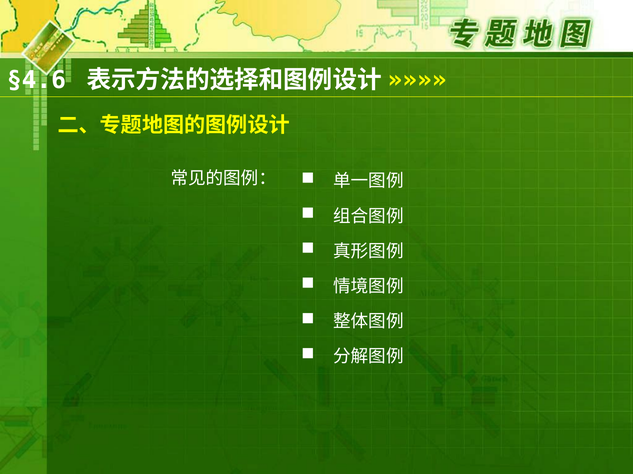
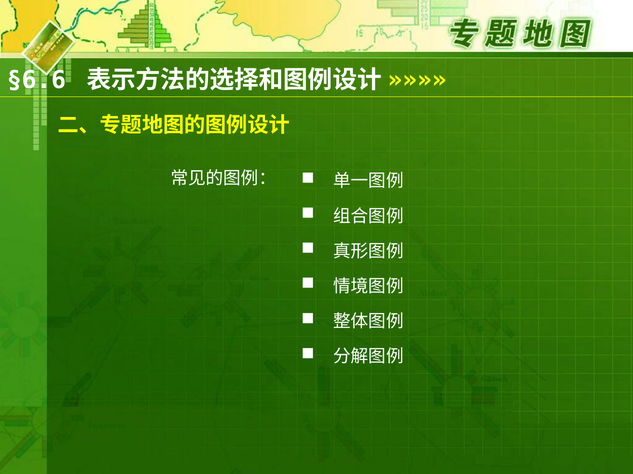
§4.6: §4.6 -> §6.6
